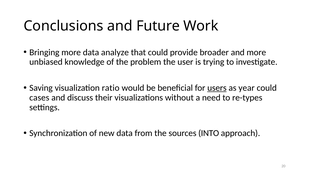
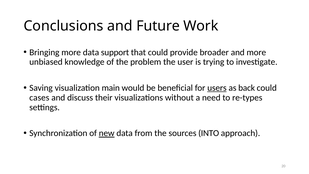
analyze: analyze -> support
ratio: ratio -> main
year: year -> back
new underline: none -> present
